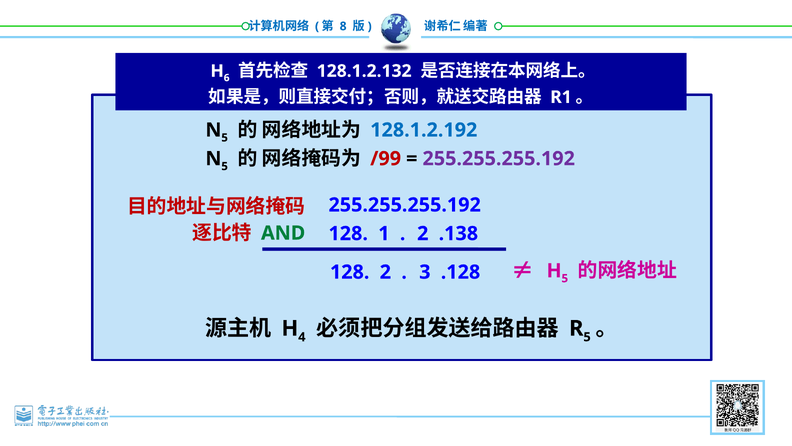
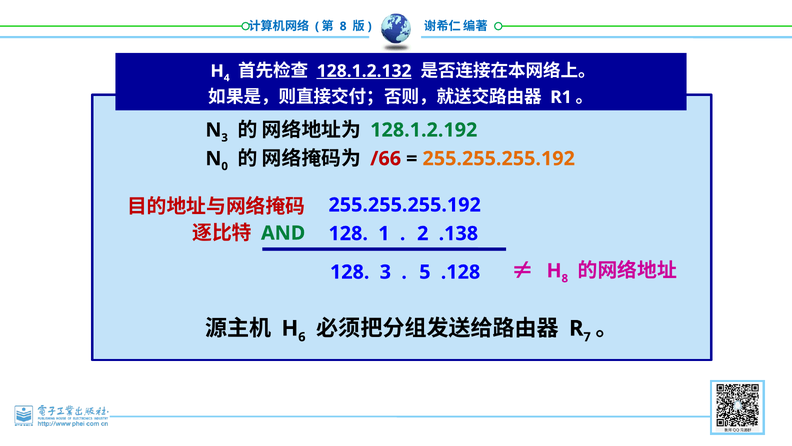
6: 6 -> 4
128.1.2.132 underline: none -> present
5 at (225, 138): 5 -> 3
128.1.2.192 colour: blue -> green
5 at (225, 166): 5 -> 0
/99: /99 -> /66
255.255.255.192 at (499, 158) colour: purple -> orange
5 at (565, 278): 5 -> 8
128 2: 2 -> 3
3: 3 -> 5
4: 4 -> 6
5 at (587, 337): 5 -> 7
